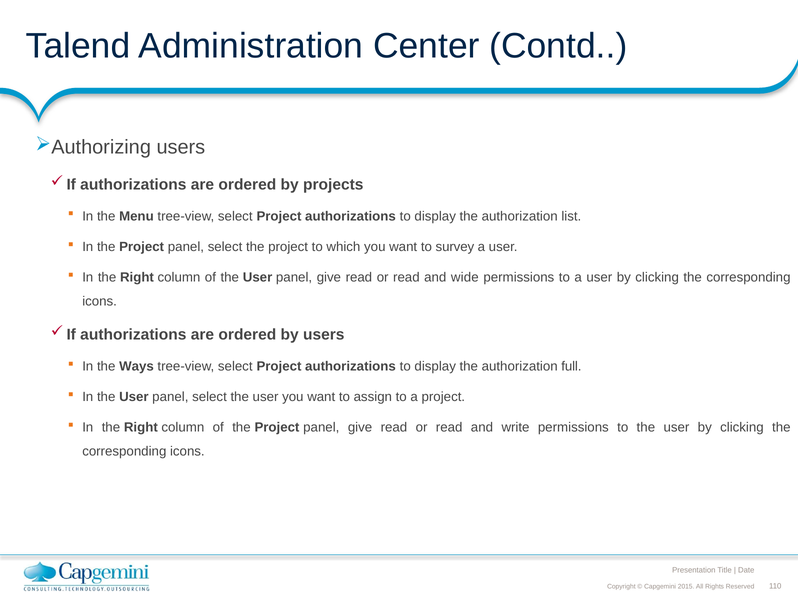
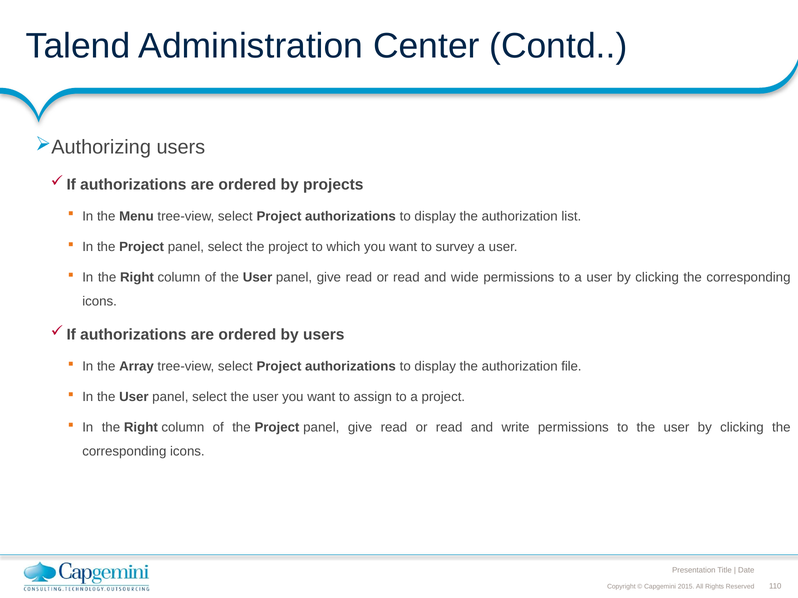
Ways: Ways -> Array
full: full -> file
